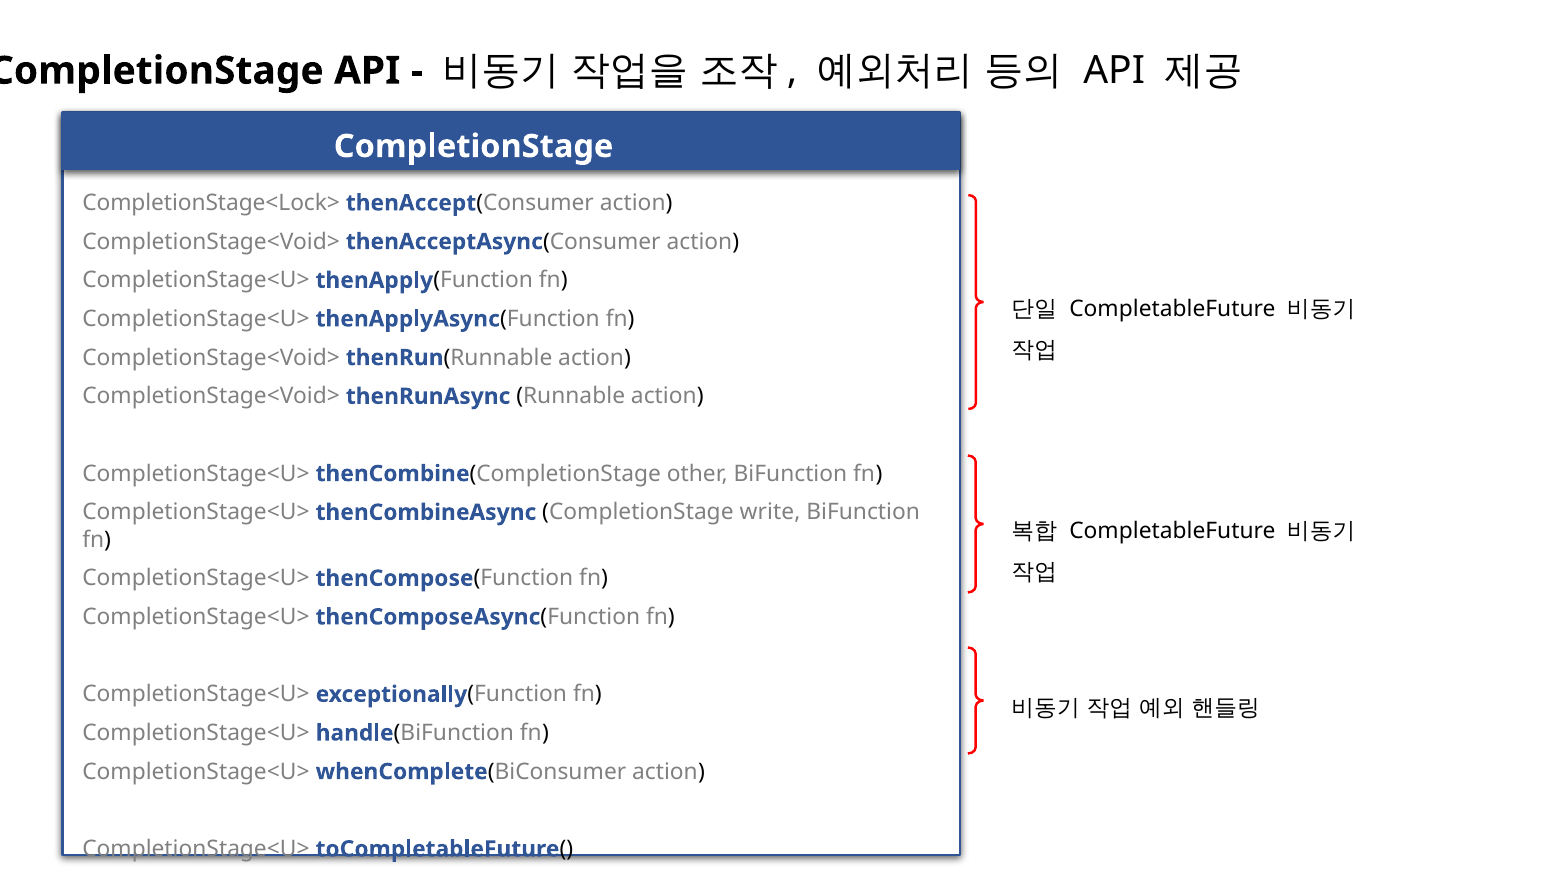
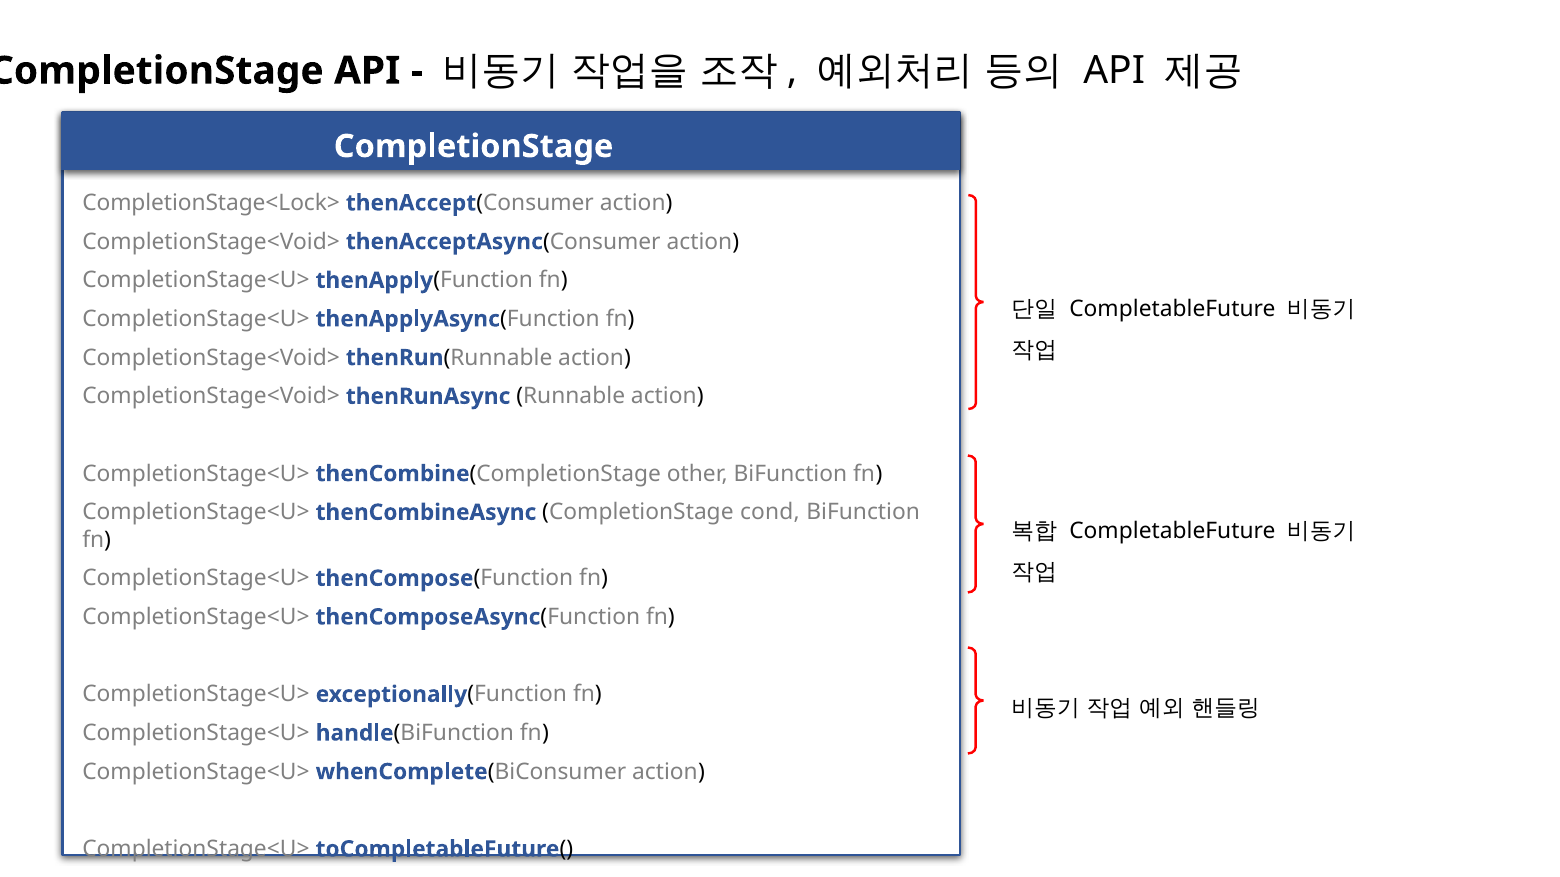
write: write -> cond
